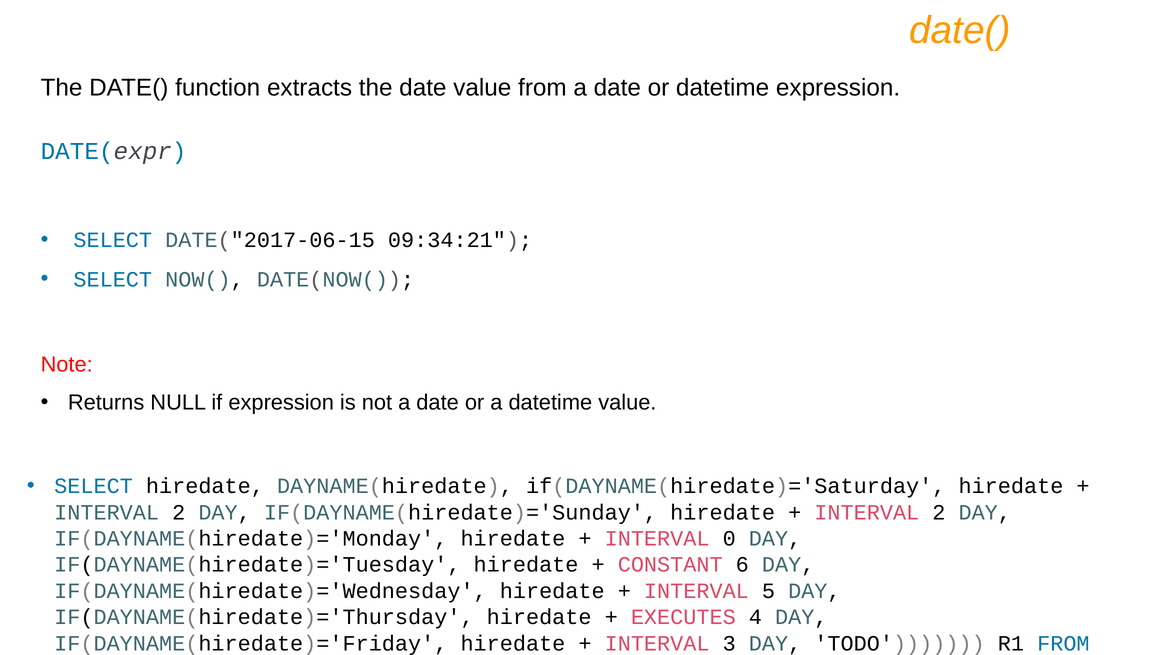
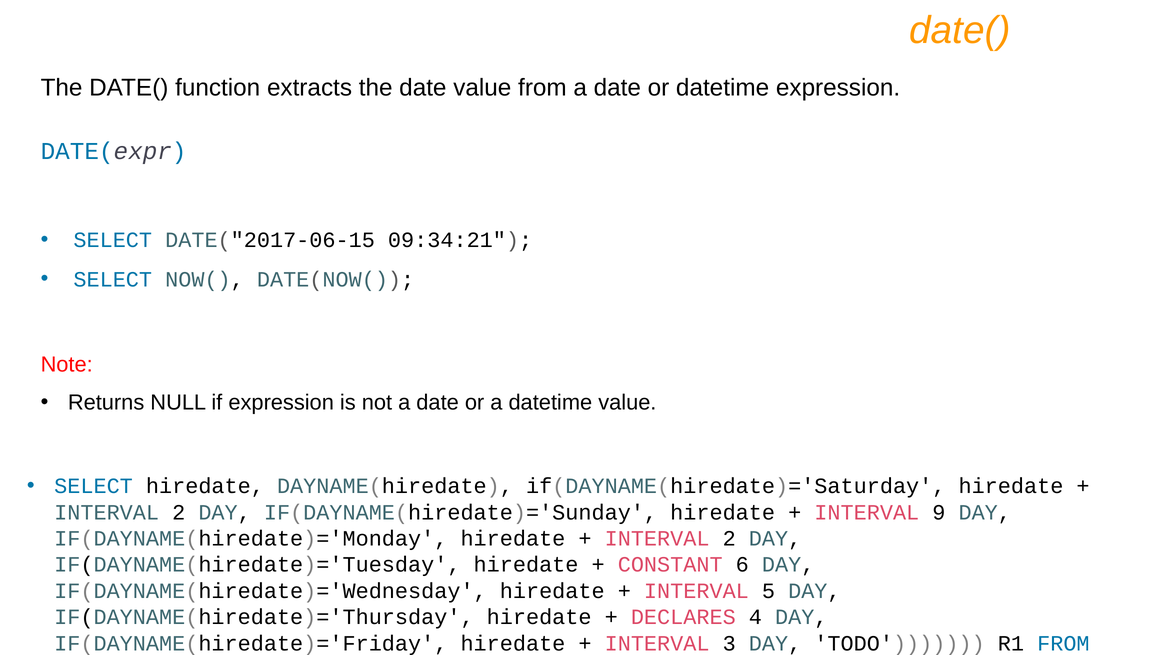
2 at (939, 513): 2 -> 9
0 at (729, 539): 0 -> 2
EXECUTES: EXECUTES -> DECLARES
